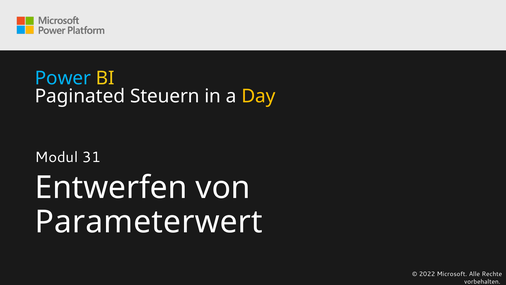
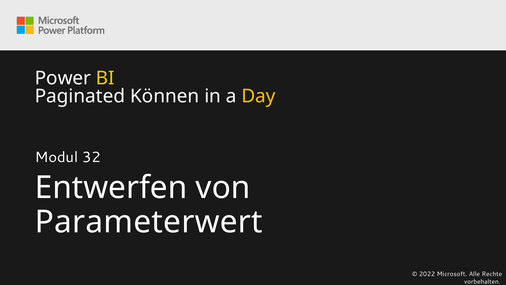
Power colour: light blue -> white
Steuern: Steuern -> Können
31: 31 -> 32
